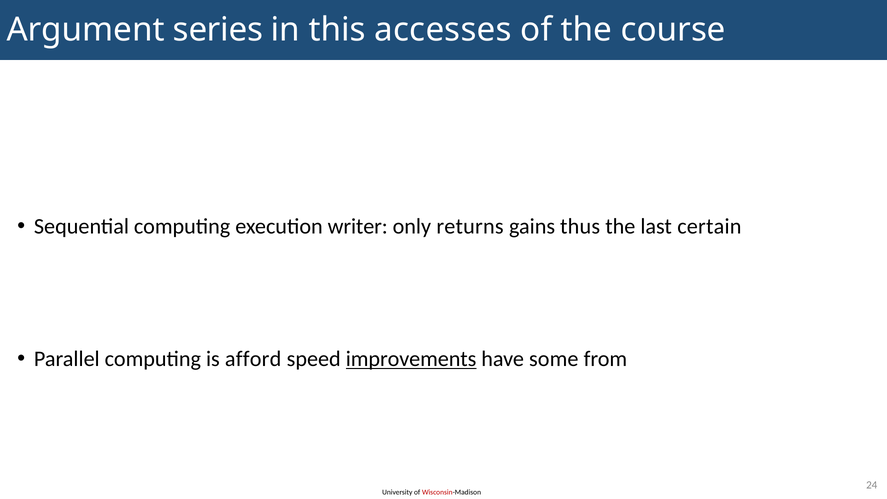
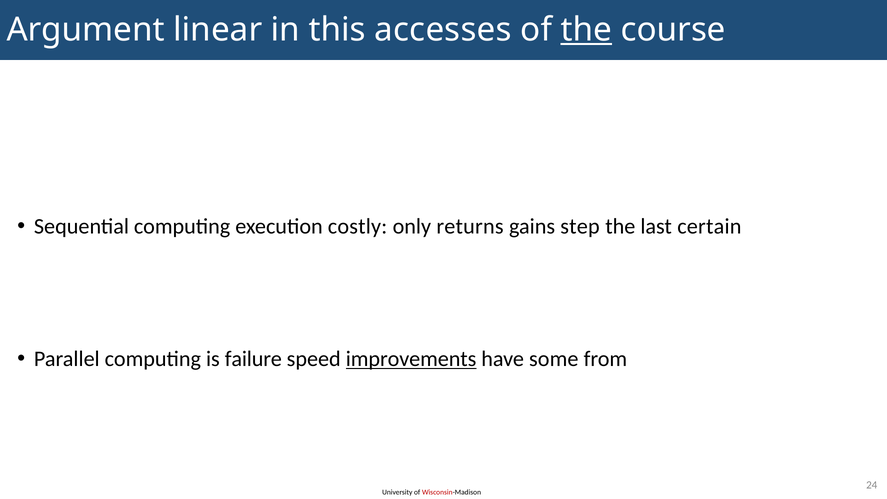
series: series -> linear
the at (586, 30) underline: none -> present
writer: writer -> costly
thus: thus -> step
afford: afford -> failure
